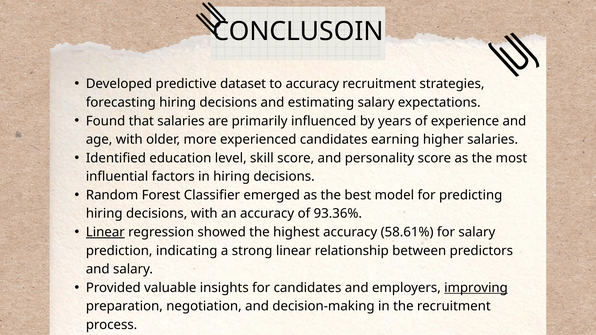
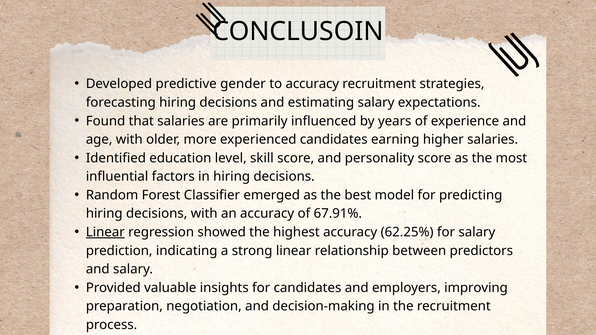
dataset: dataset -> gender
93.36%: 93.36% -> 67.91%
58.61%: 58.61% -> 62.25%
improving underline: present -> none
